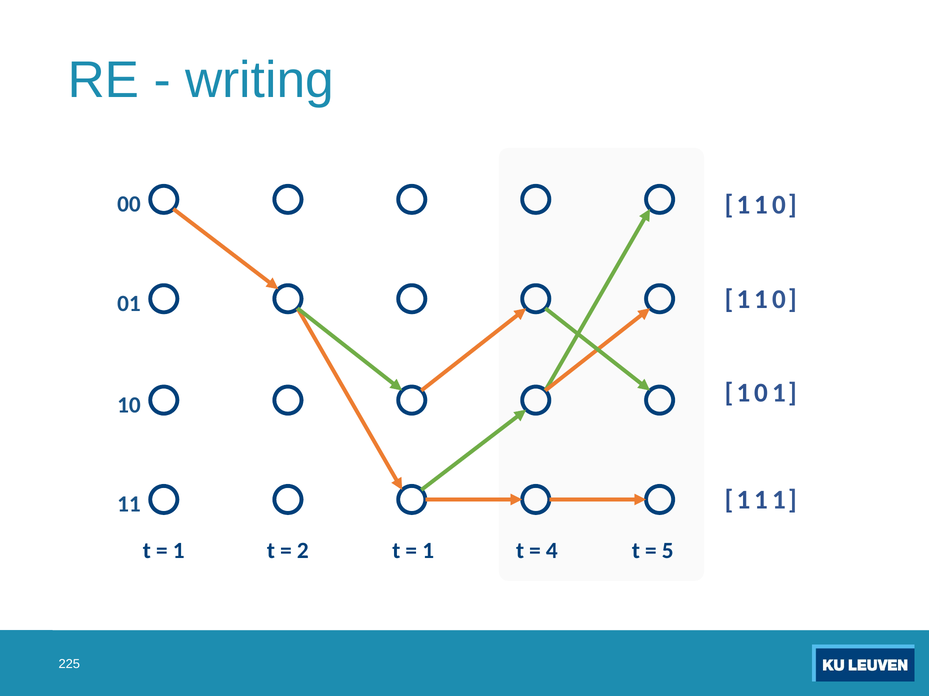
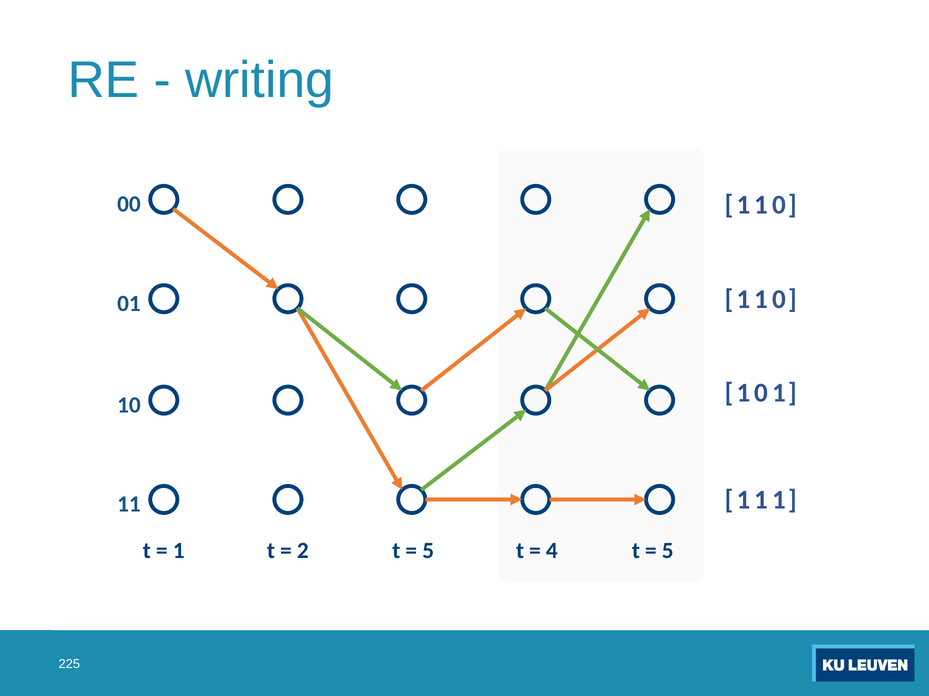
1 at (428, 551): 1 -> 5
